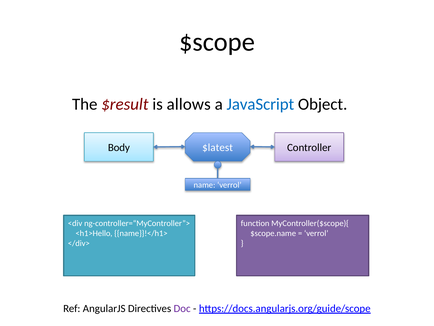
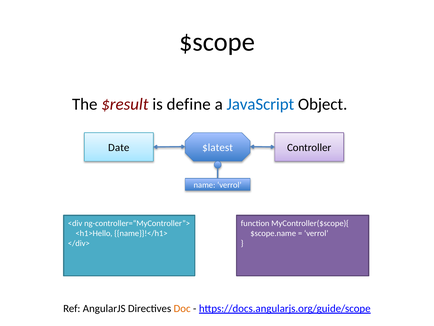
allows: allows -> define
Body: Body -> Date
Doc colour: purple -> orange
